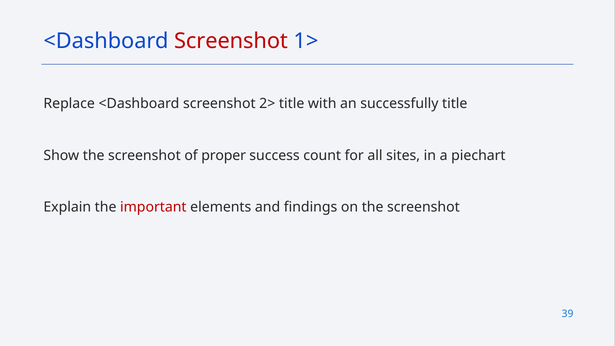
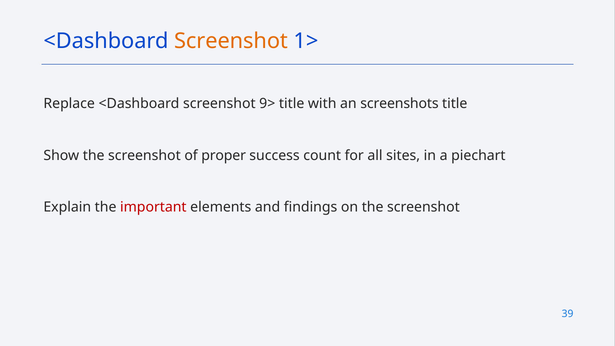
Screenshot at (231, 41) colour: red -> orange
2>: 2> -> 9>
successfully: successfully -> screenshots
